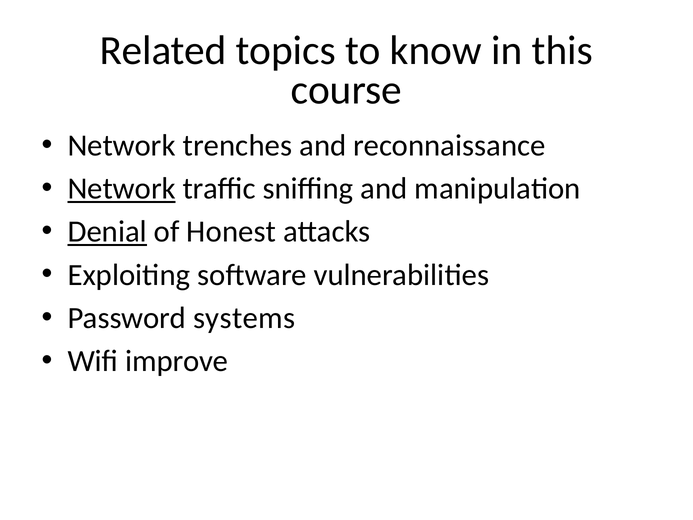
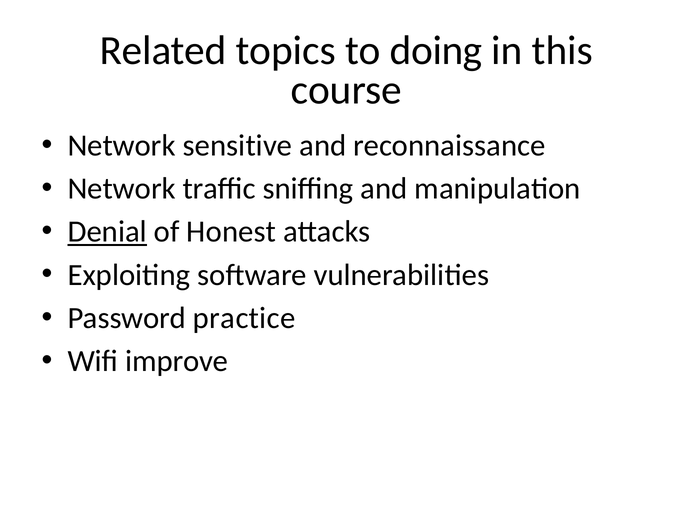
know: know -> doing
trenches: trenches -> sensitive
Network at (122, 189) underline: present -> none
systems: systems -> practice
